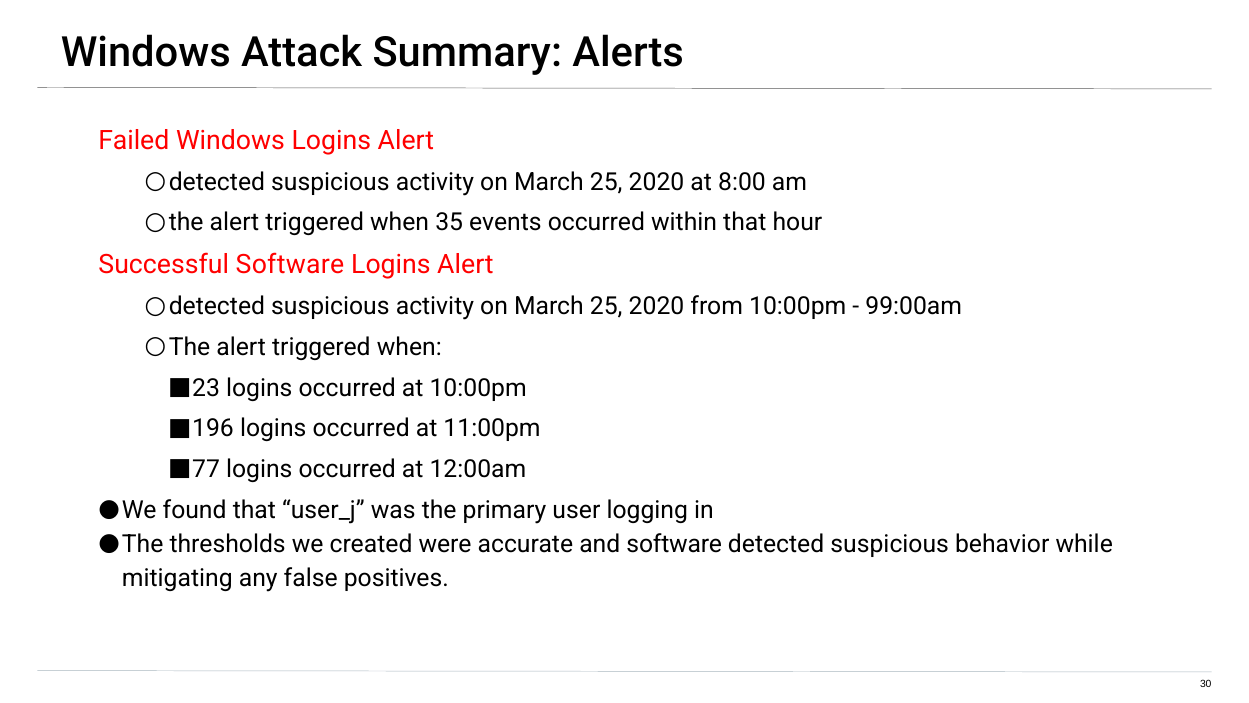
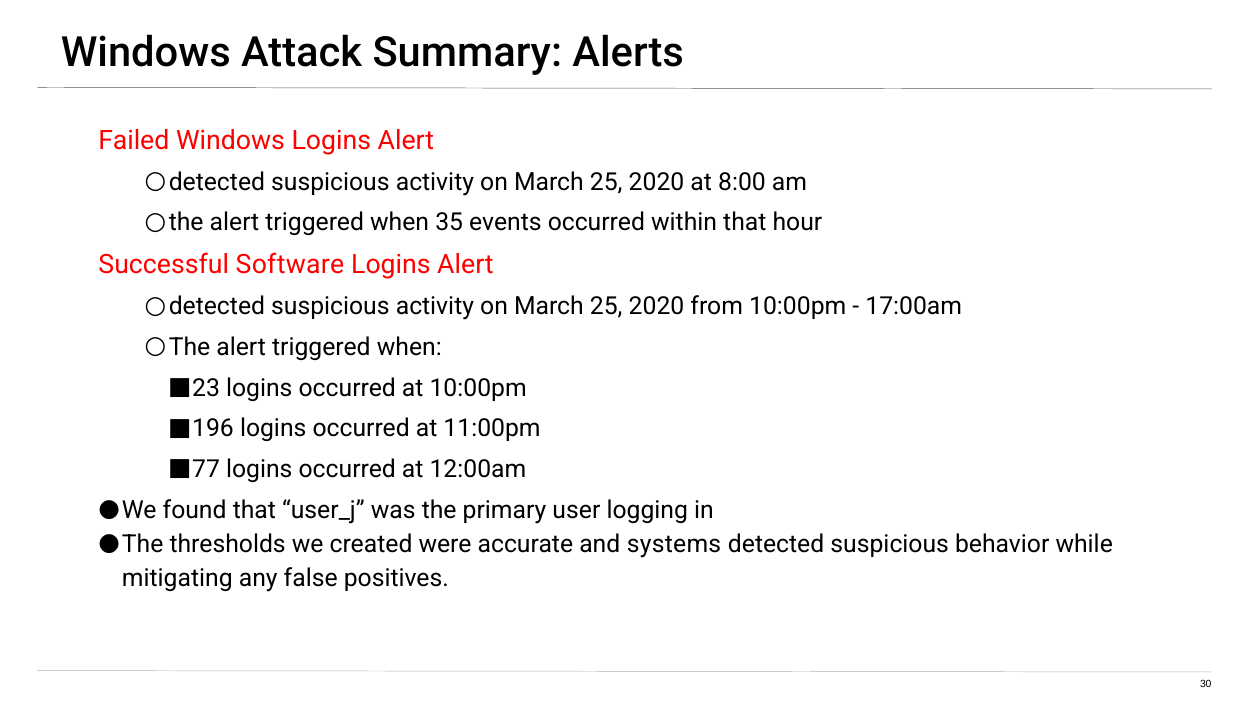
99:00am: 99:00am -> 17:00am
and software: software -> systems
